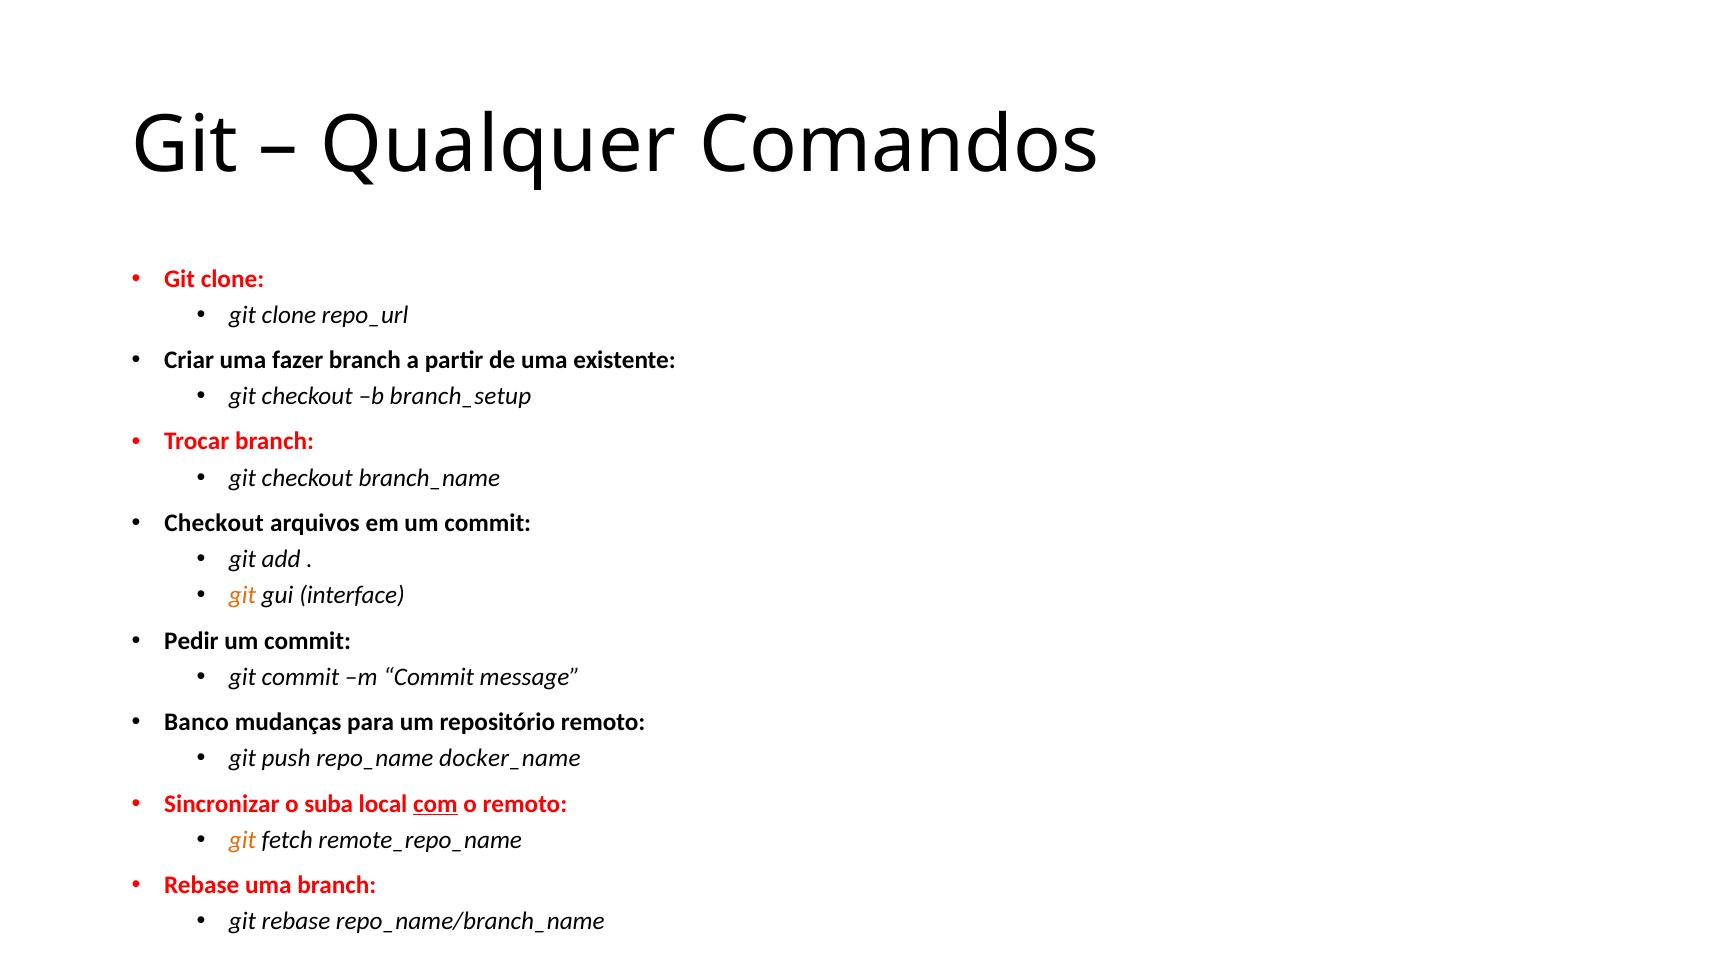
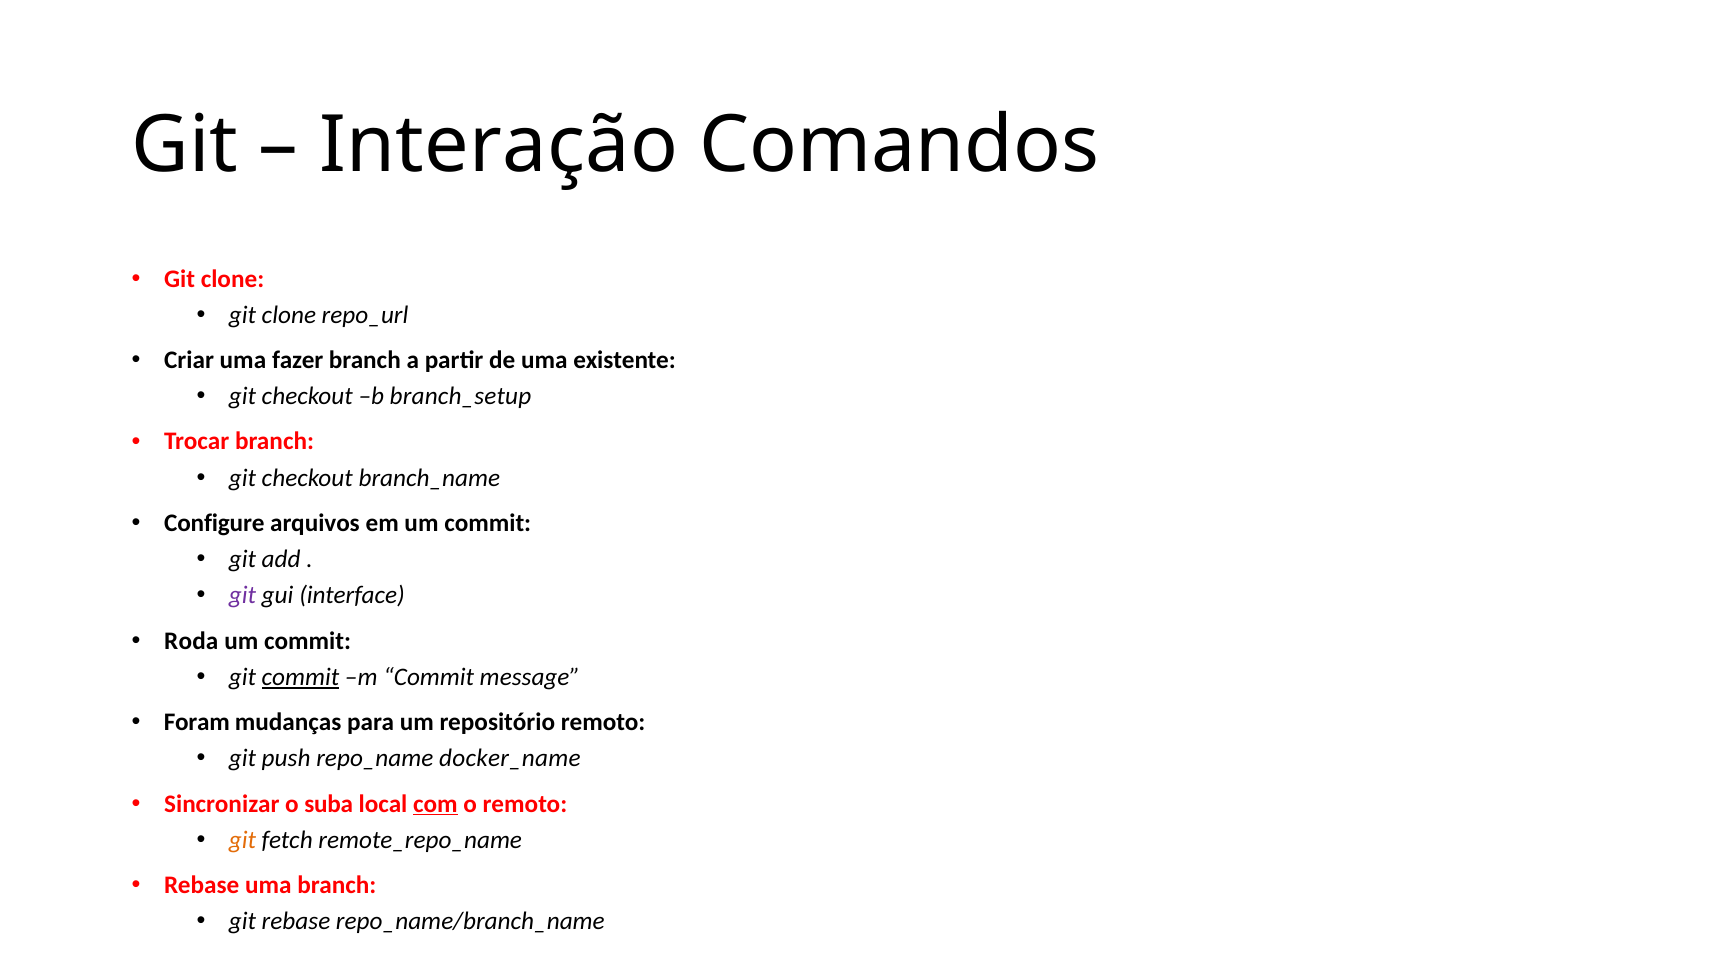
Qualquer: Qualquer -> Interação
Checkout at (214, 523): Checkout -> Configure
git at (243, 596) colour: orange -> purple
Pedir: Pedir -> Roda
commit at (300, 677) underline: none -> present
Banco: Banco -> Foram
